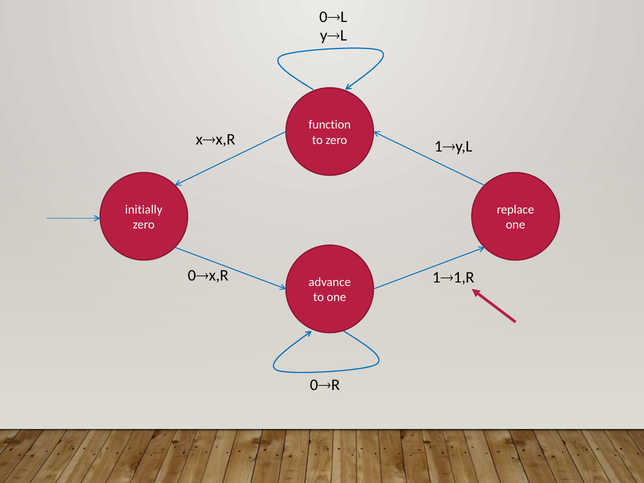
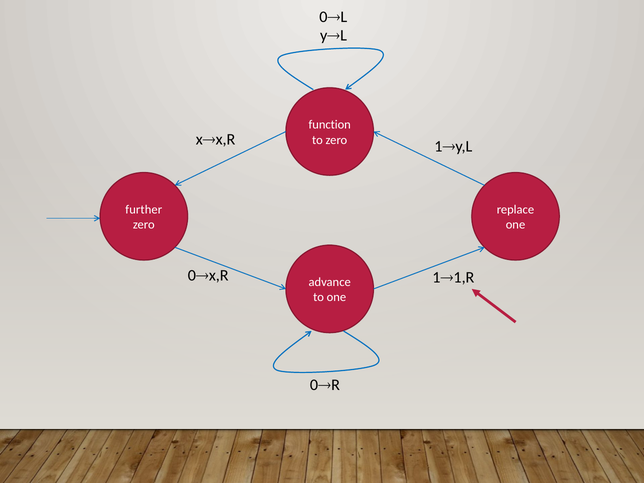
initially: initially -> further
